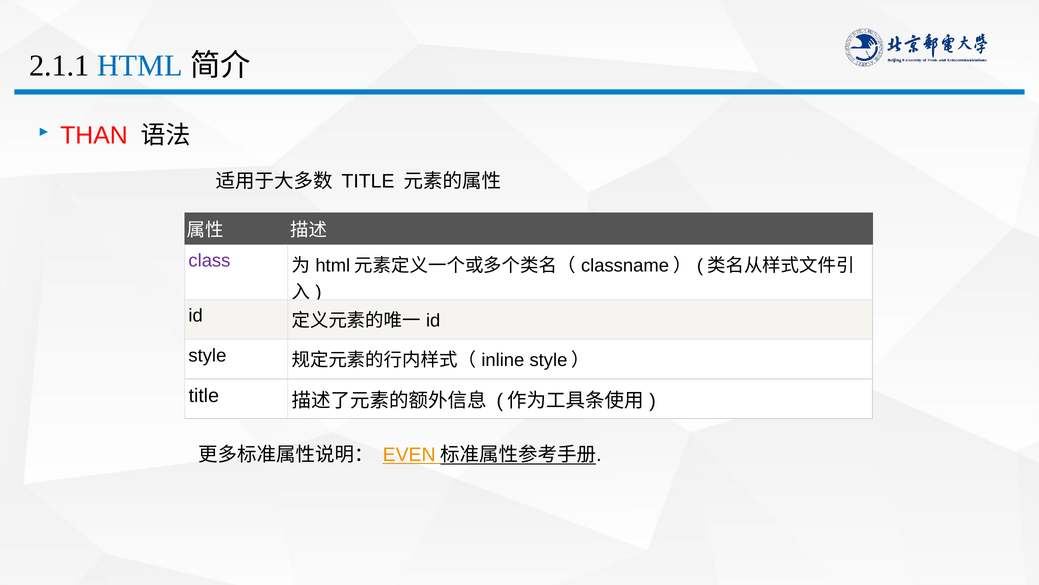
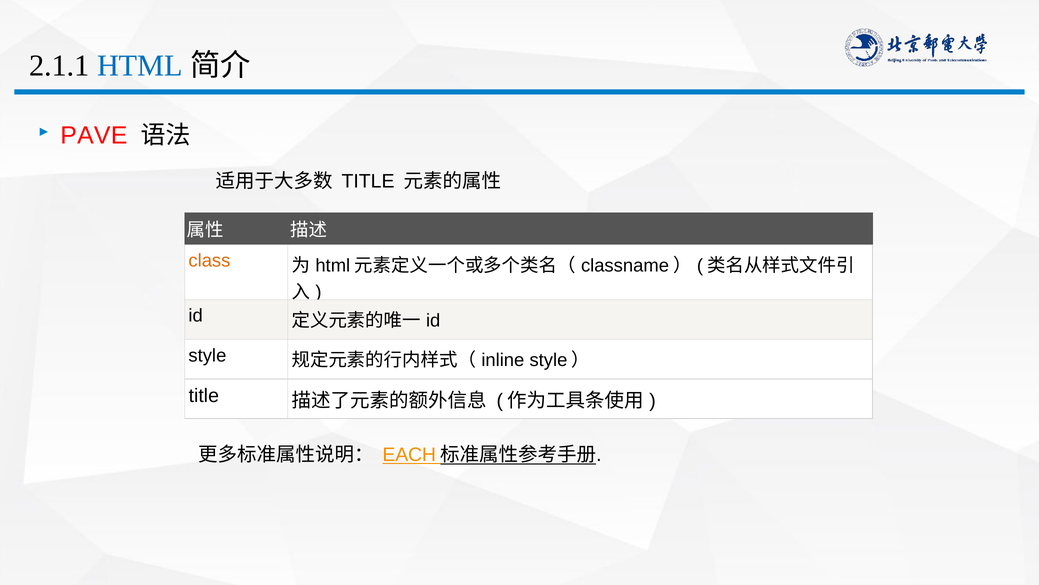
THAN: THAN -> PAVE
class colour: purple -> orange
EVEN: EVEN -> EACH
